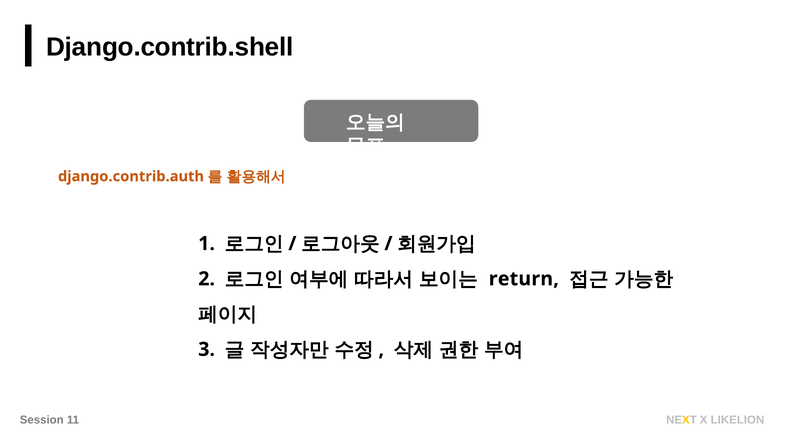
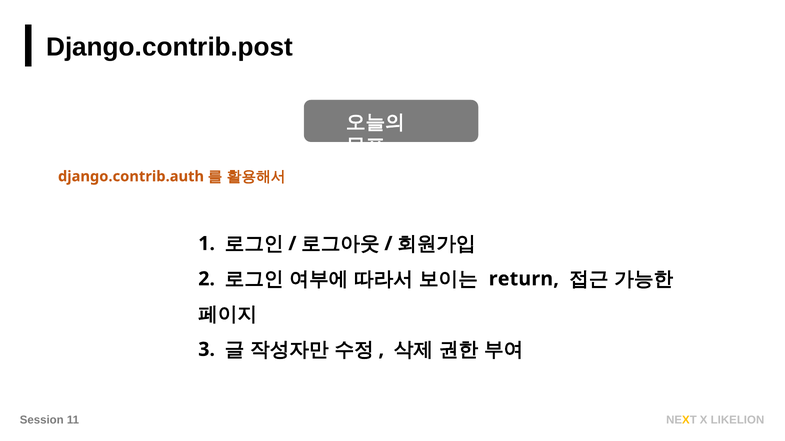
Django.contrib.shell: Django.contrib.shell -> Django.contrib.post
